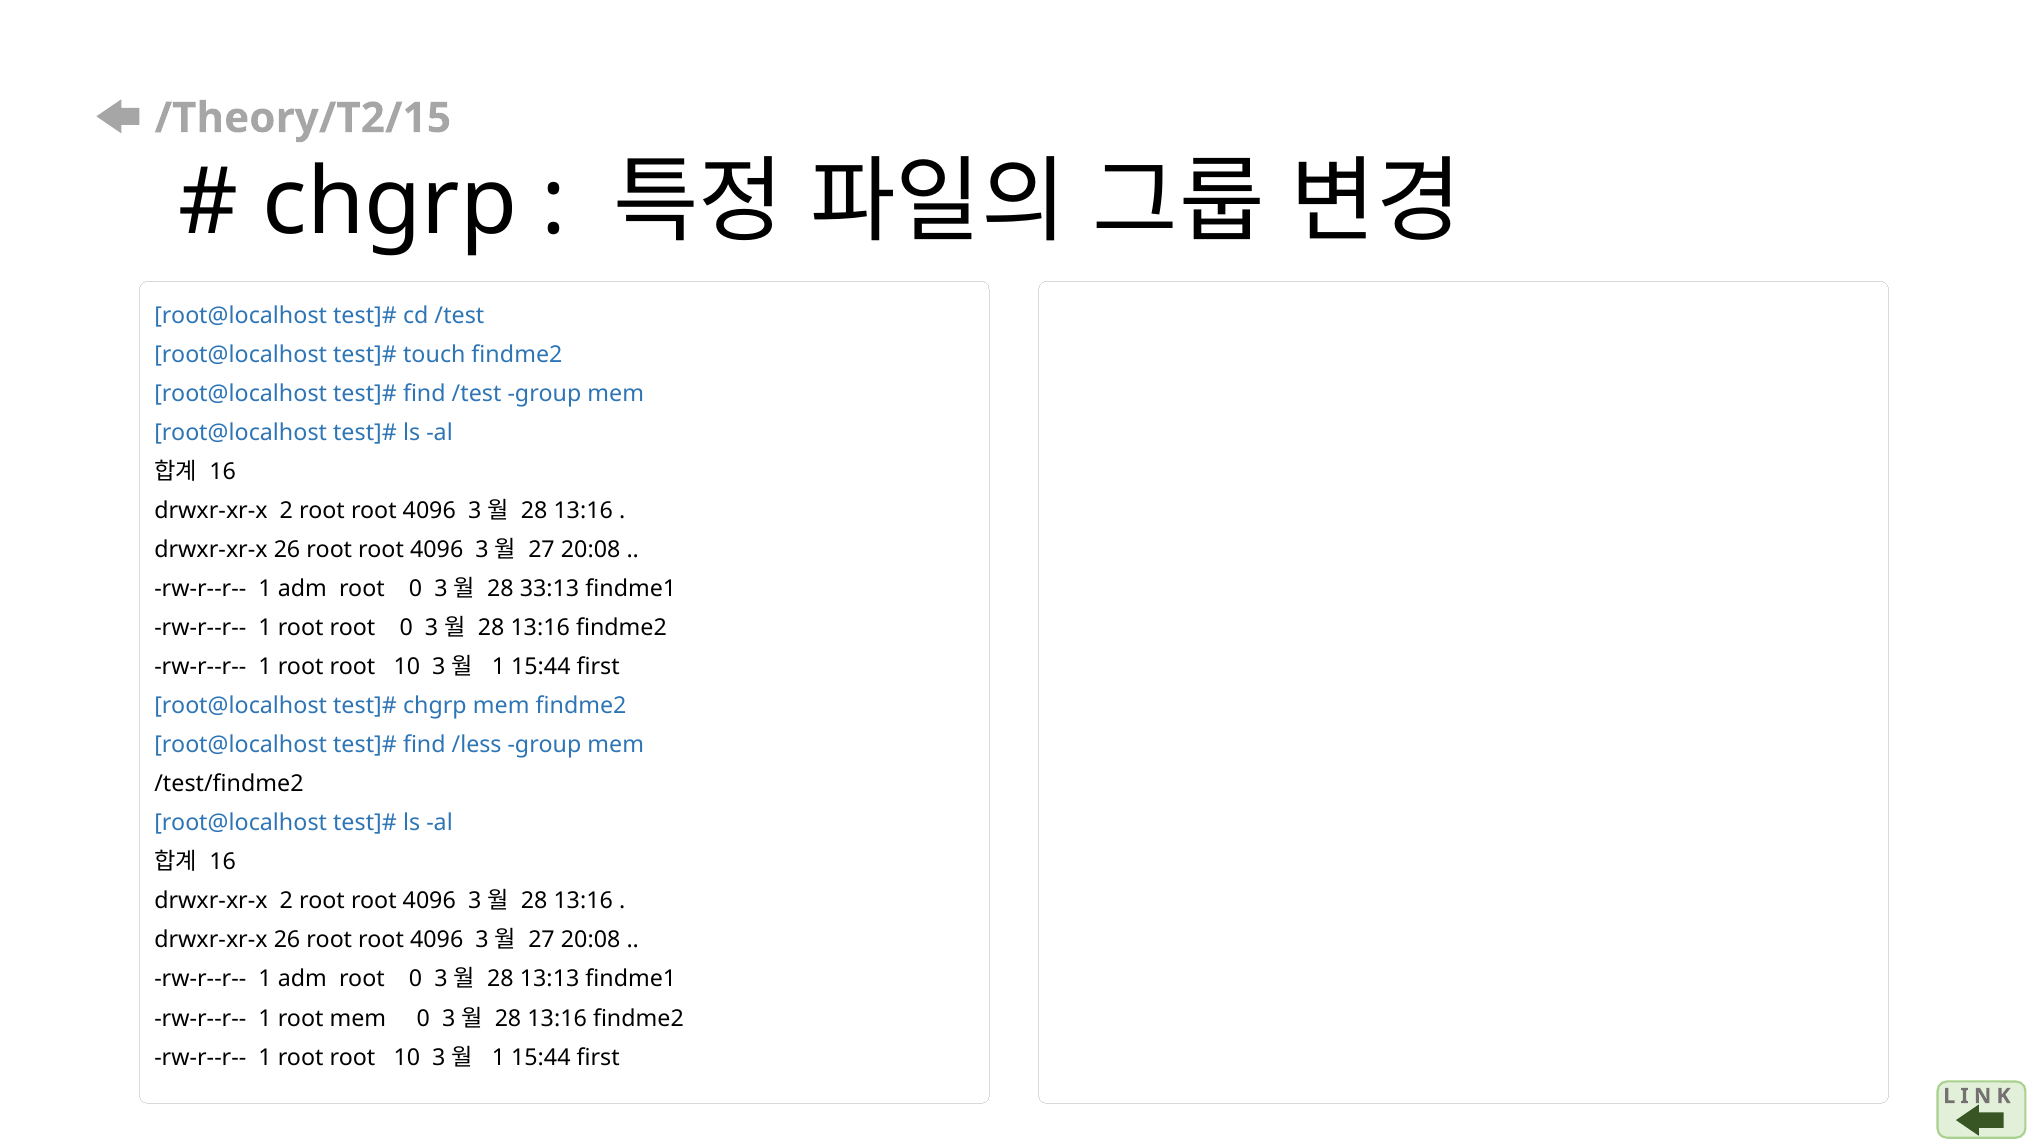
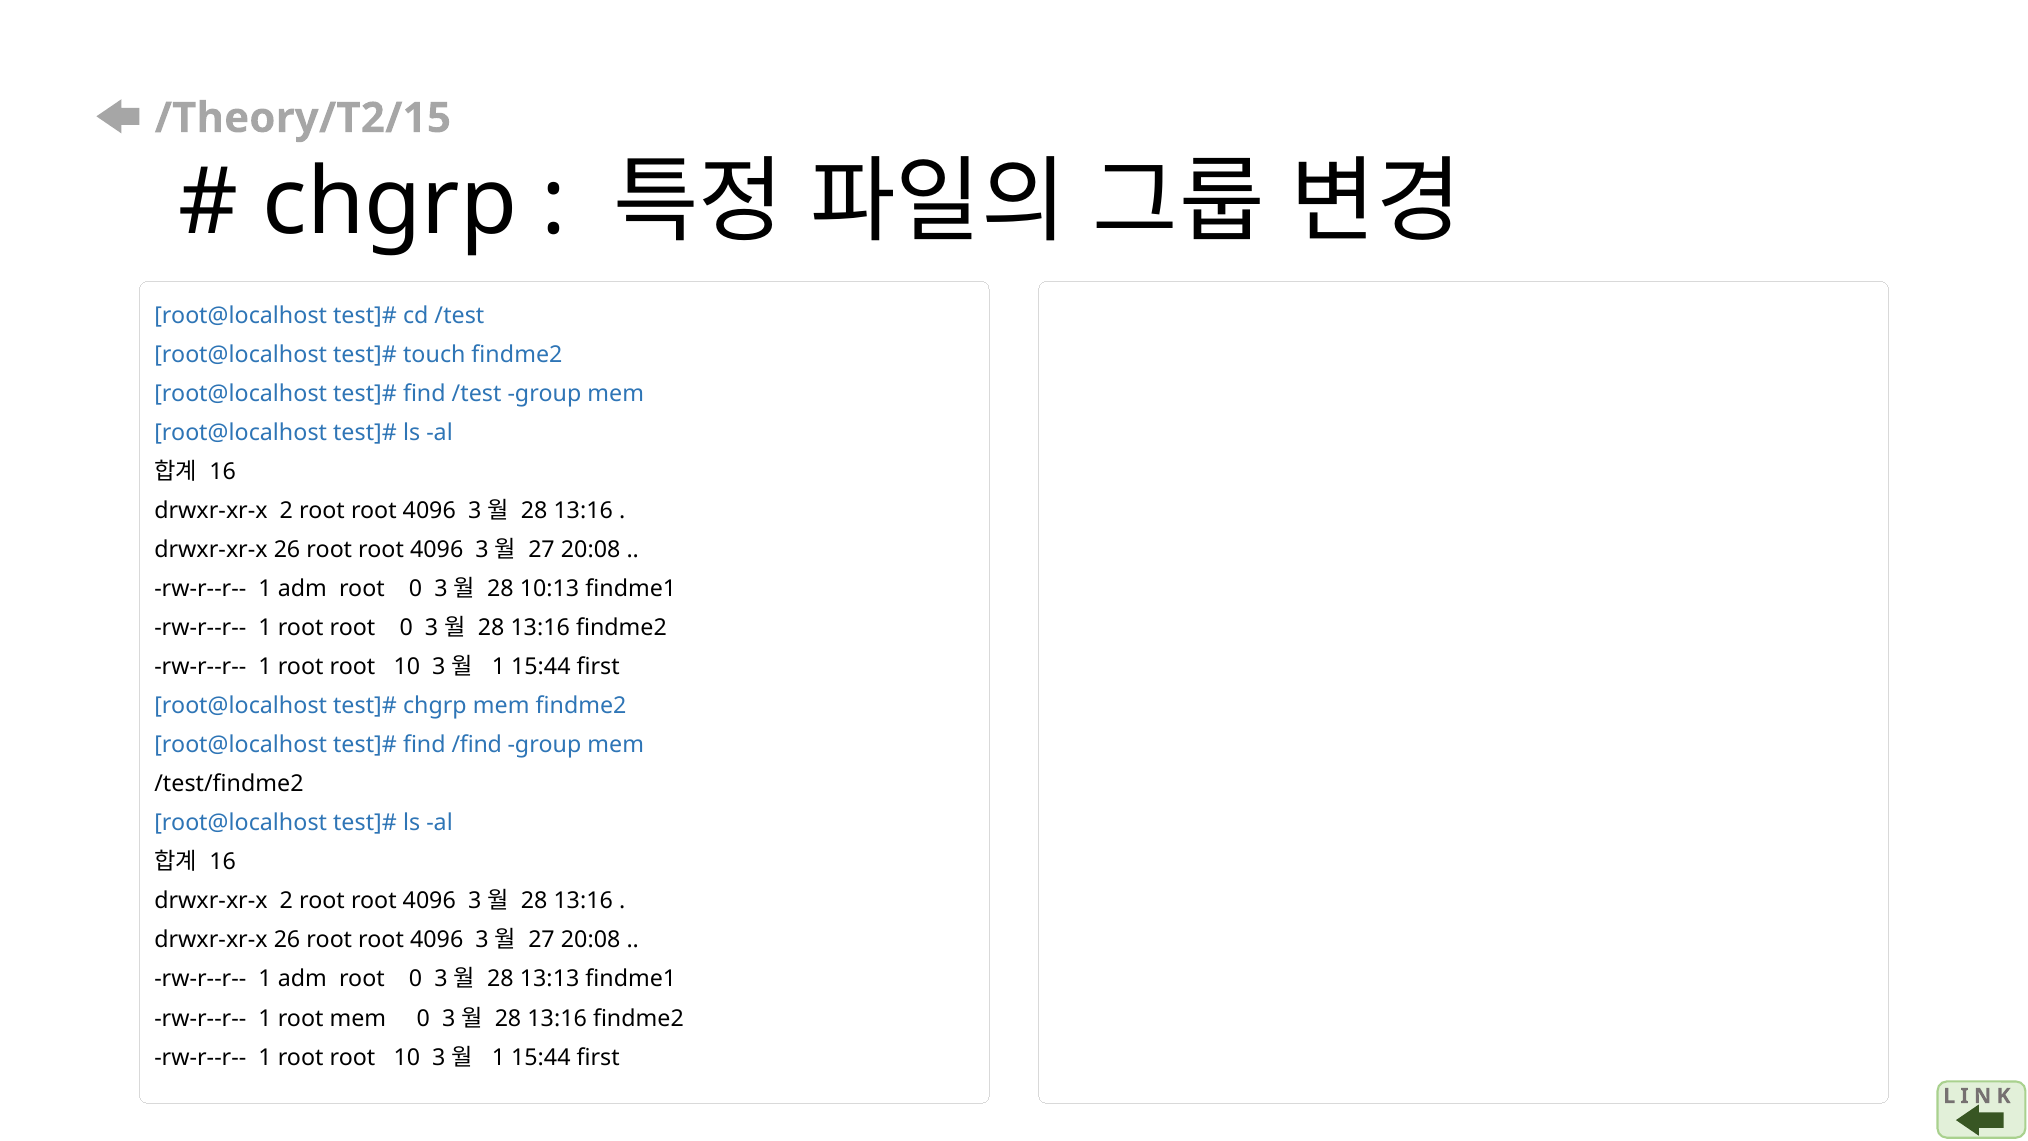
33:13: 33:13 -> 10:13
/less: /less -> /find
